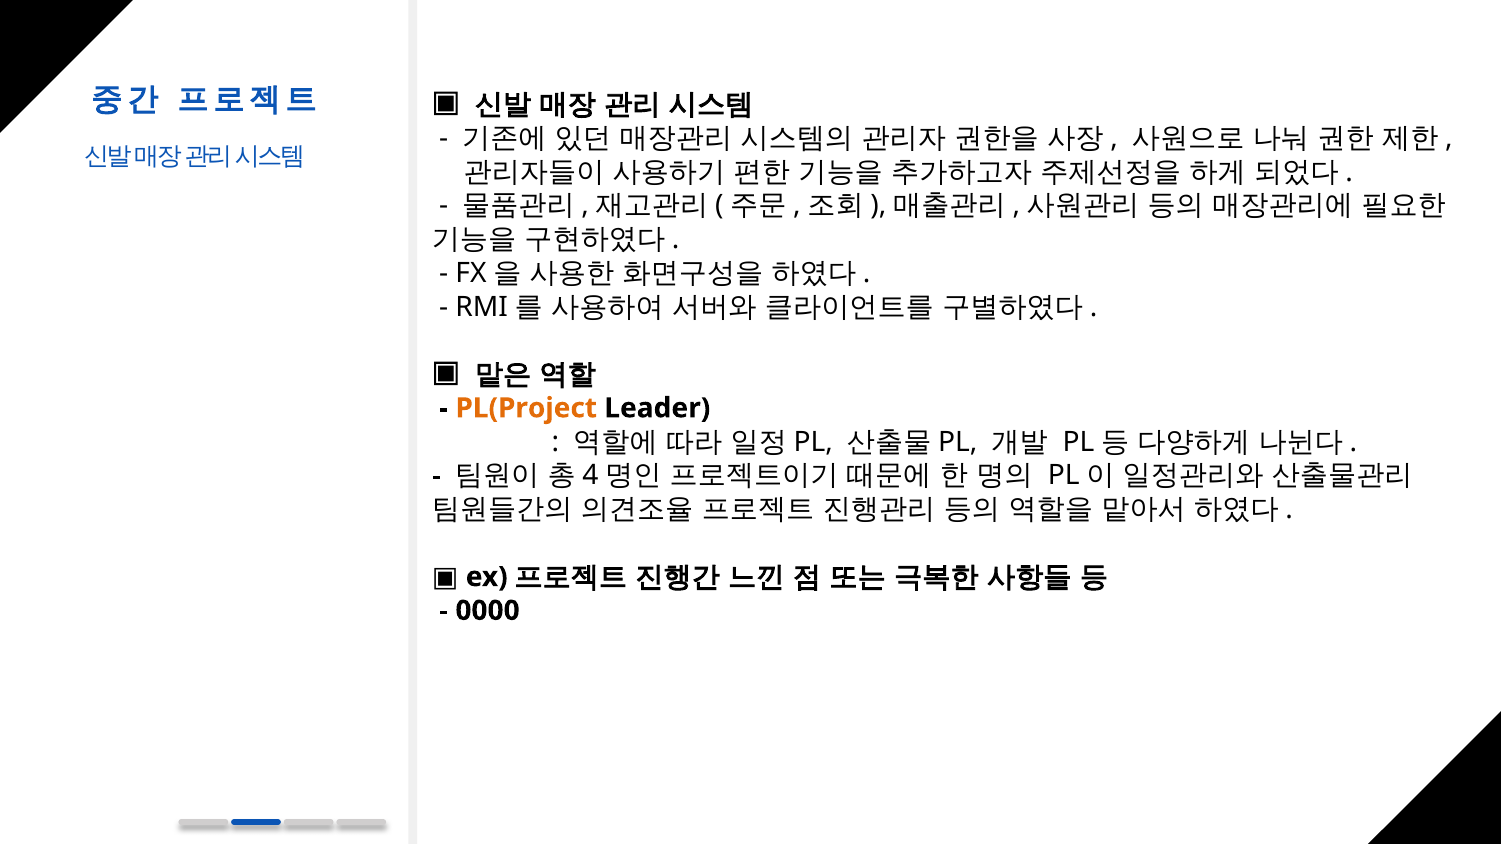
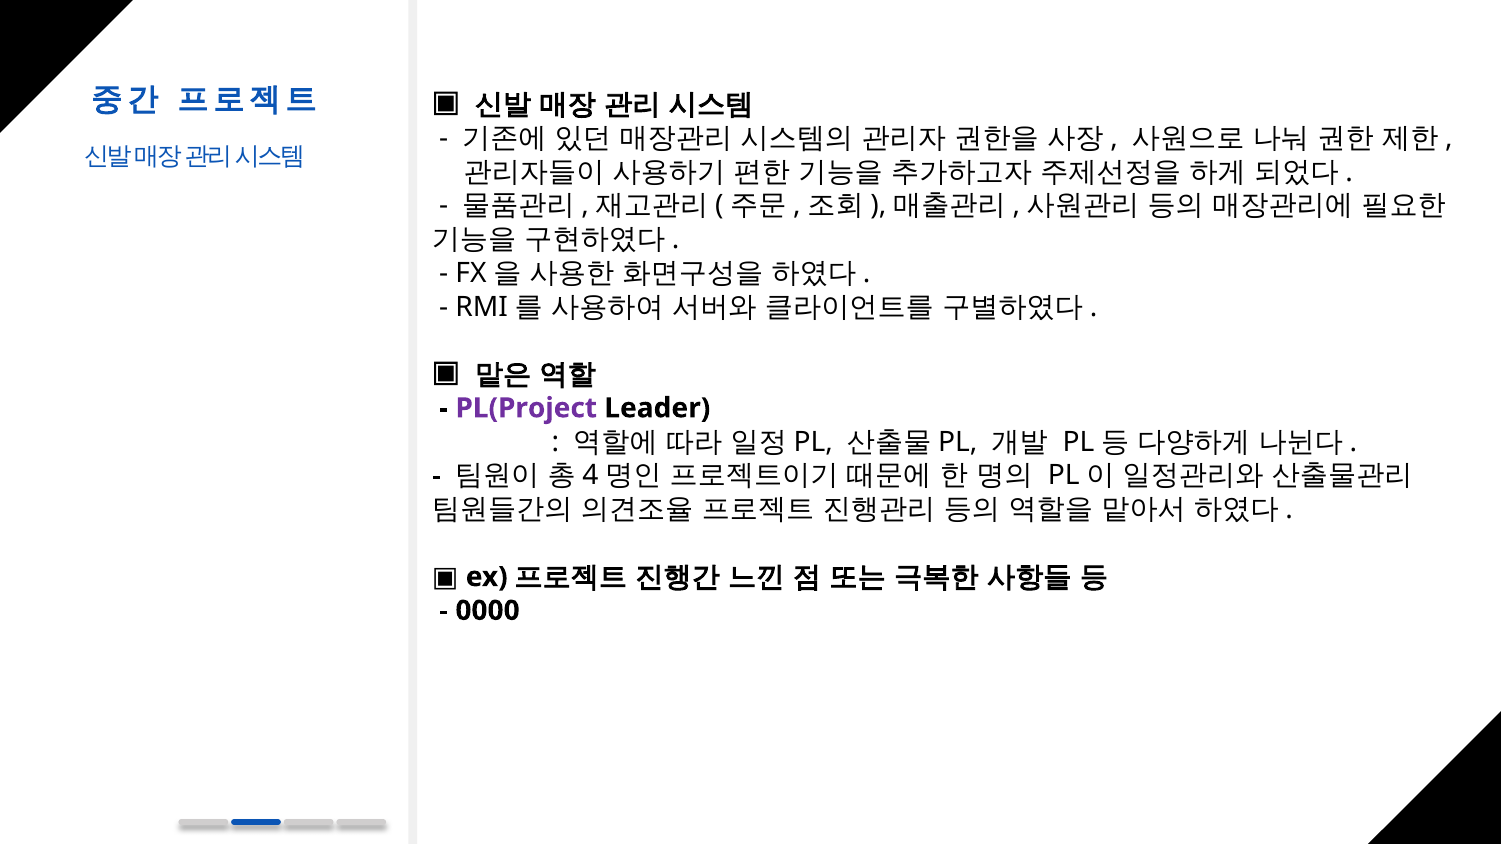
PL(Project colour: orange -> purple
